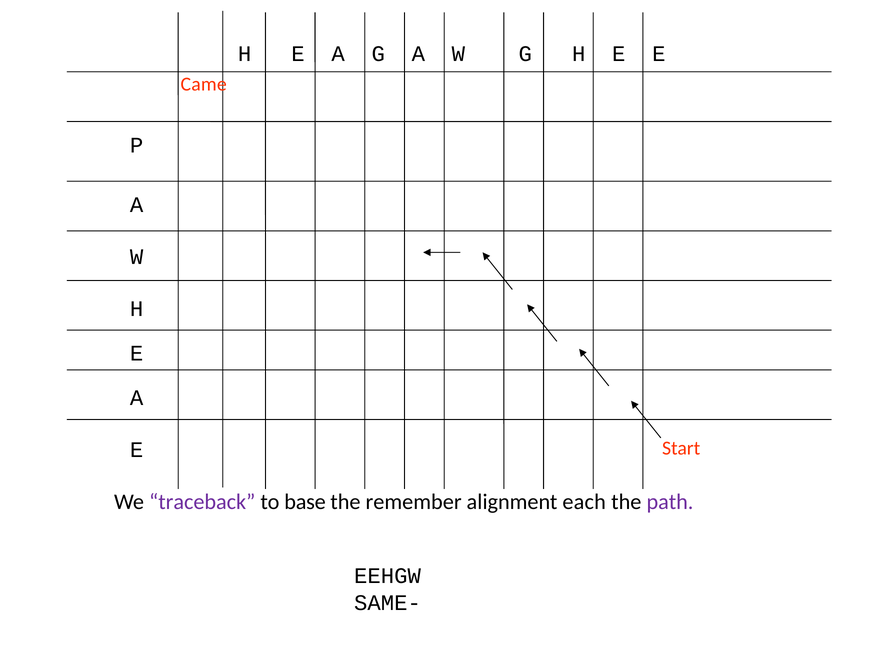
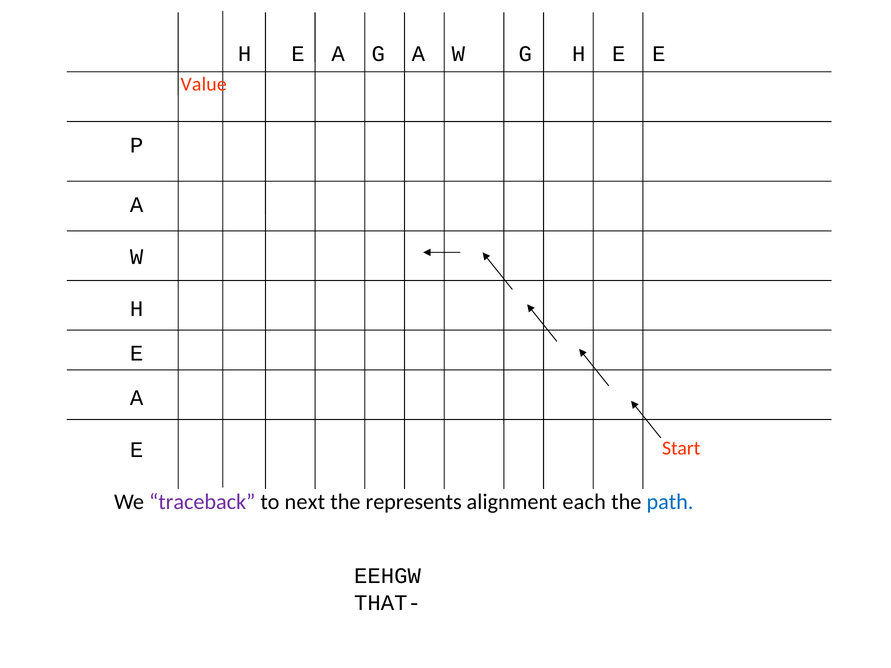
Came: Came -> Value
base: base -> next
remember: remember -> represents
path colour: purple -> blue
SAME-: SAME- -> THAT-
